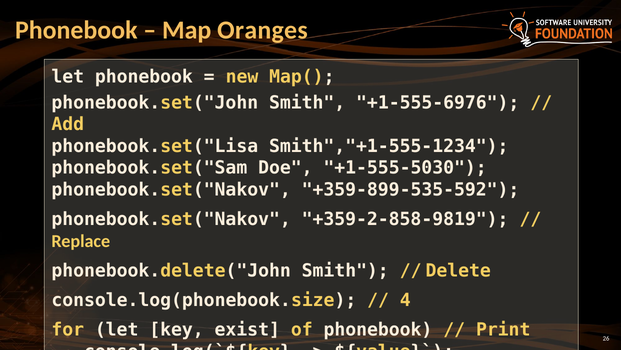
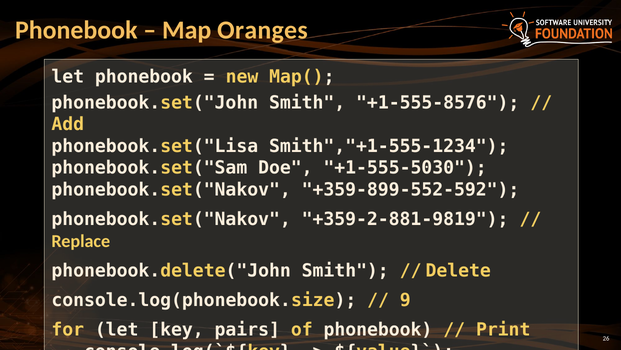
+1-555-6976: +1-555-6976 -> +1-555-8576
+359-899-535-592: +359-899-535-592 -> +359-899-552-592
+359-2-858-9819: +359-2-858-9819 -> +359-2-881-9819
4: 4 -> 9
exist: exist -> pairs
